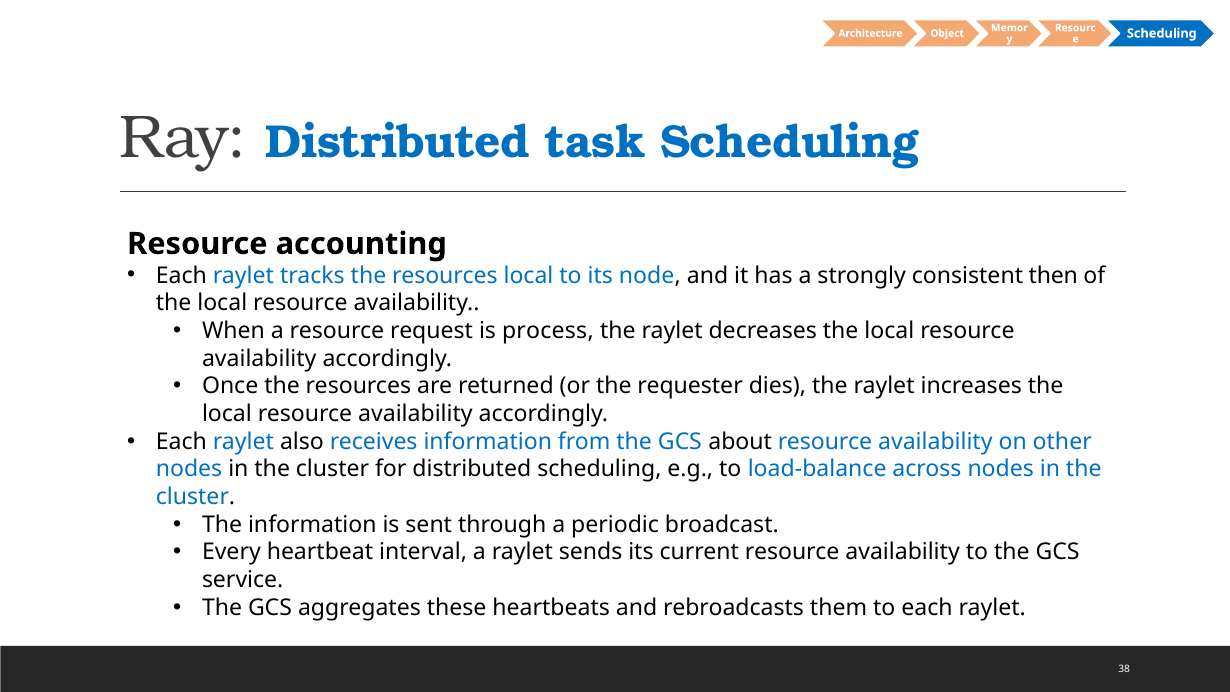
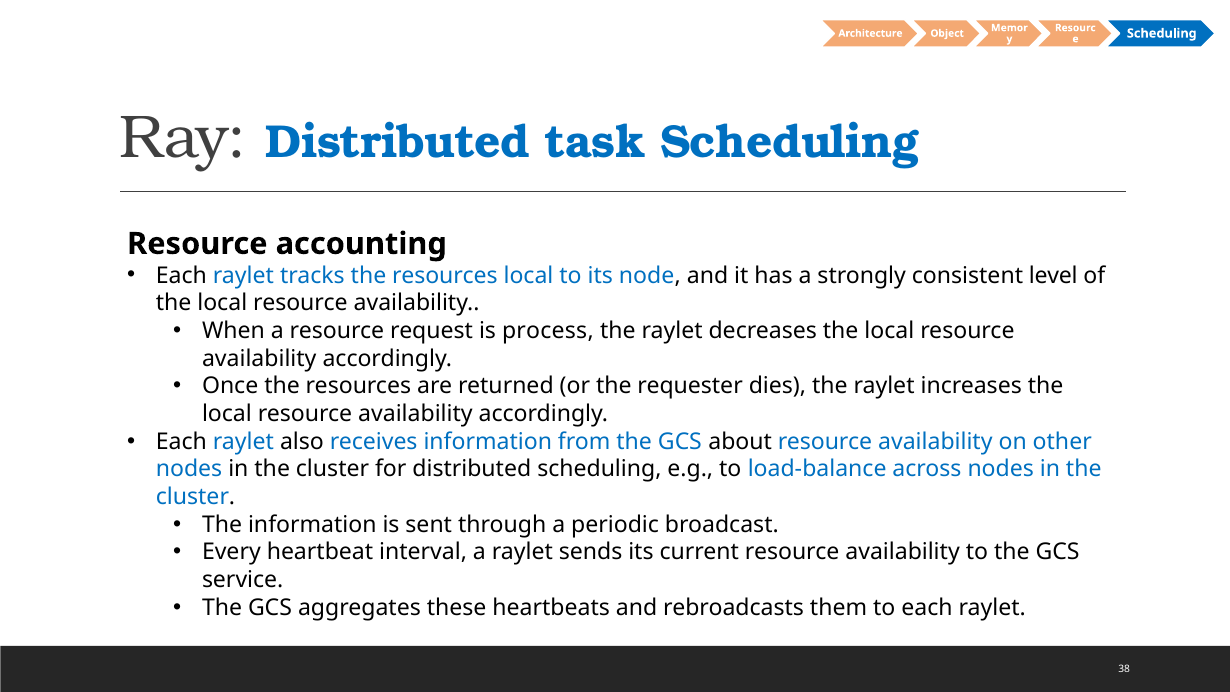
then: then -> level
